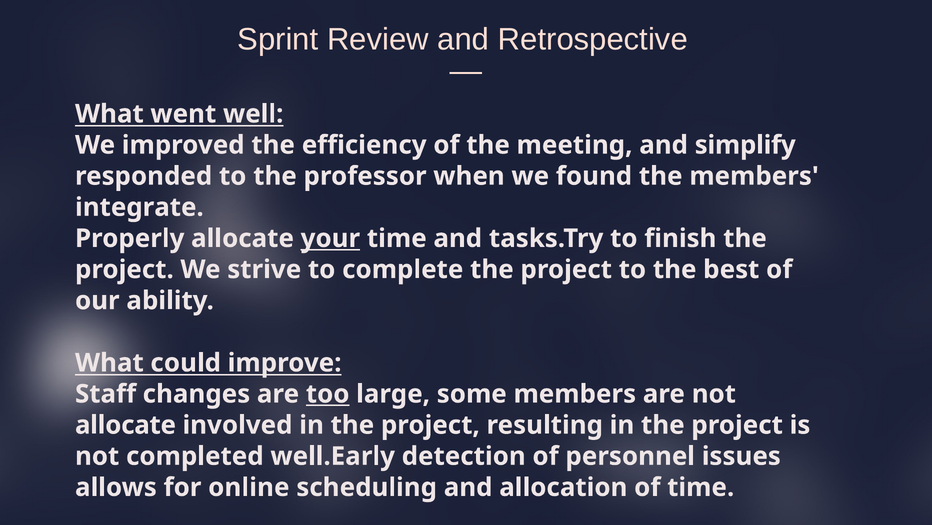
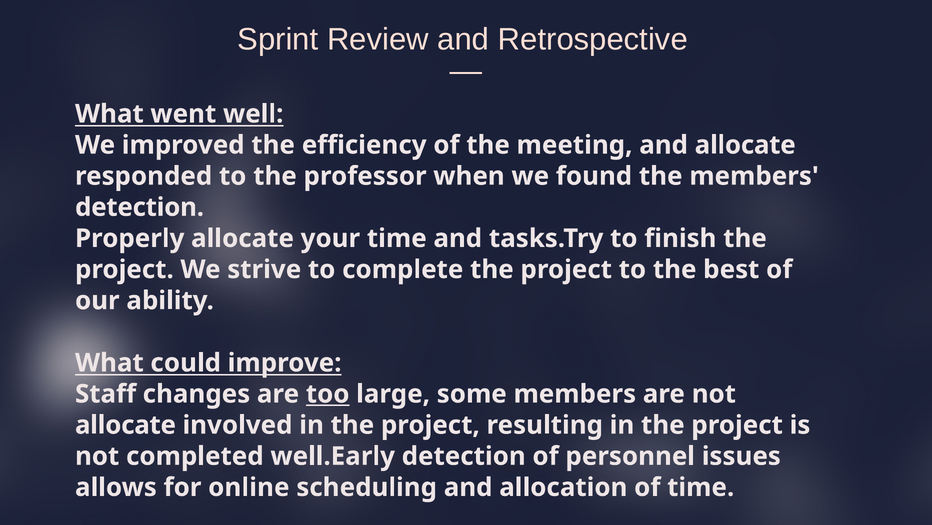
and simplify: simplify -> allocate
integrate at (139, 207): integrate -> detection
your underline: present -> none
